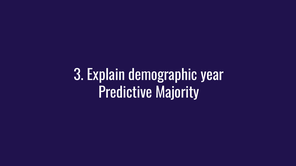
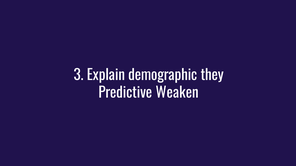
year: year -> they
Majority: Majority -> Weaken
